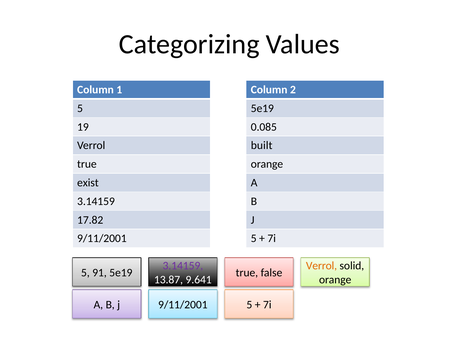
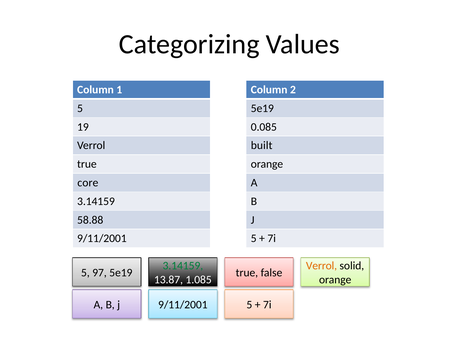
exist: exist -> core
17.82: 17.82 -> 58.88
3.14159 at (183, 266) colour: purple -> green
91: 91 -> 97
9.641: 9.641 -> 1.085
